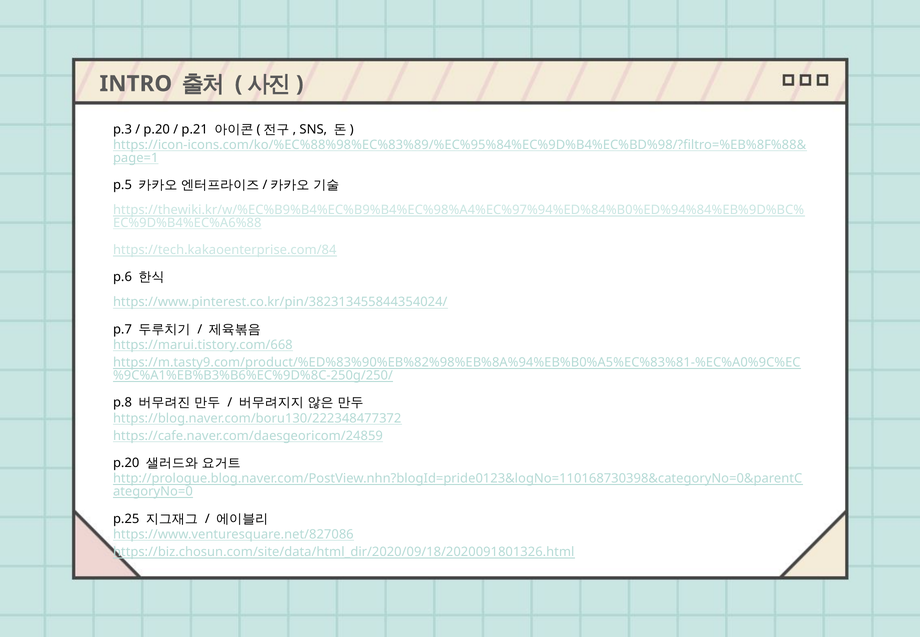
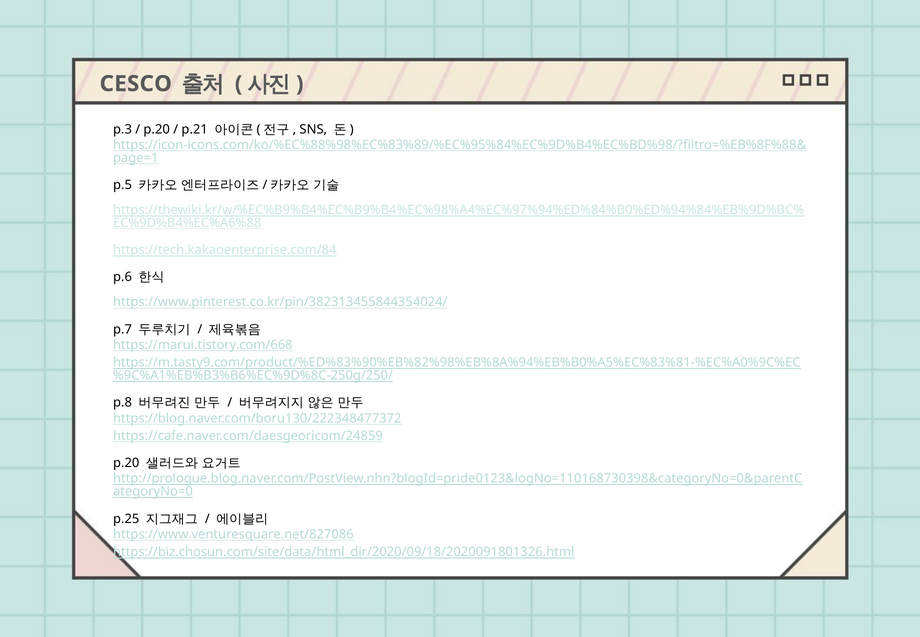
INTRO: INTRO -> CESCO
